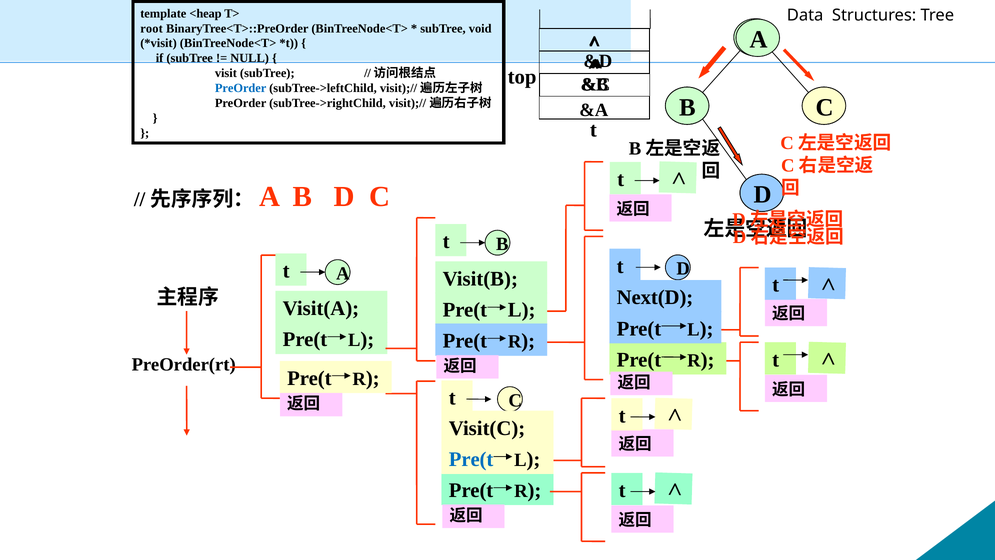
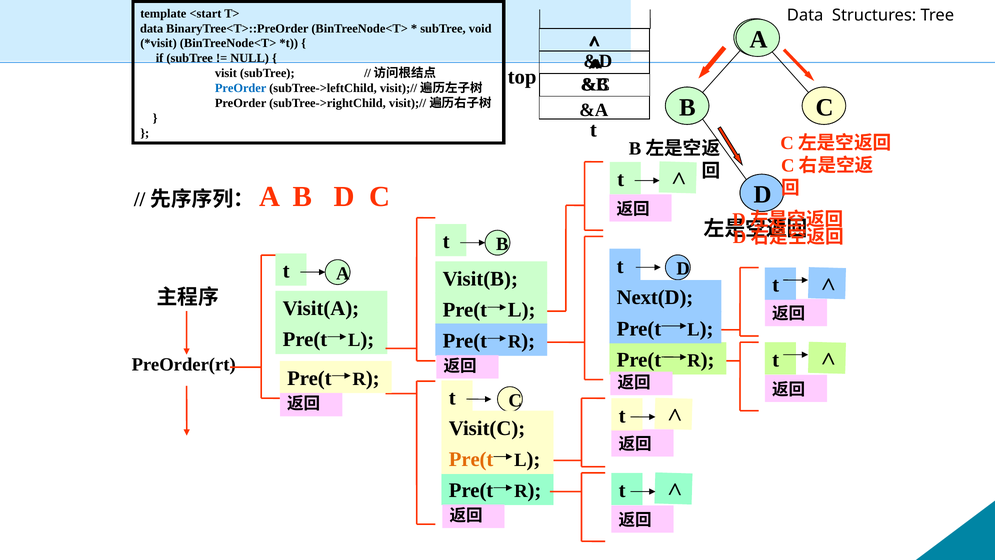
<heap: <heap -> <start
root at (152, 28): root -> data
Pre(t at (471, 459) colour: blue -> orange
